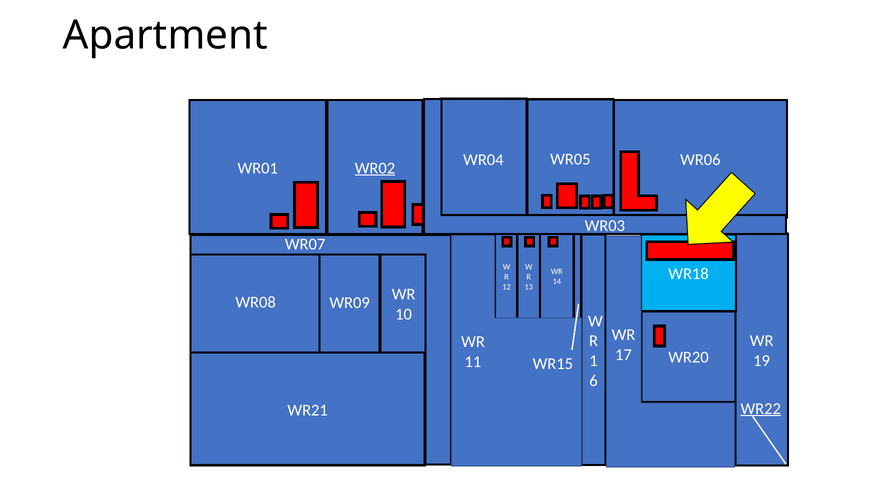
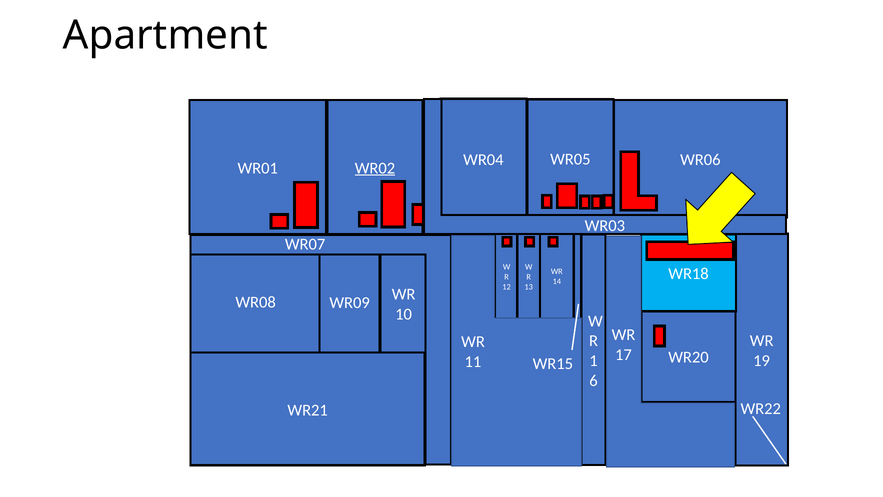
WR22 at (761, 408) underline: present -> none
